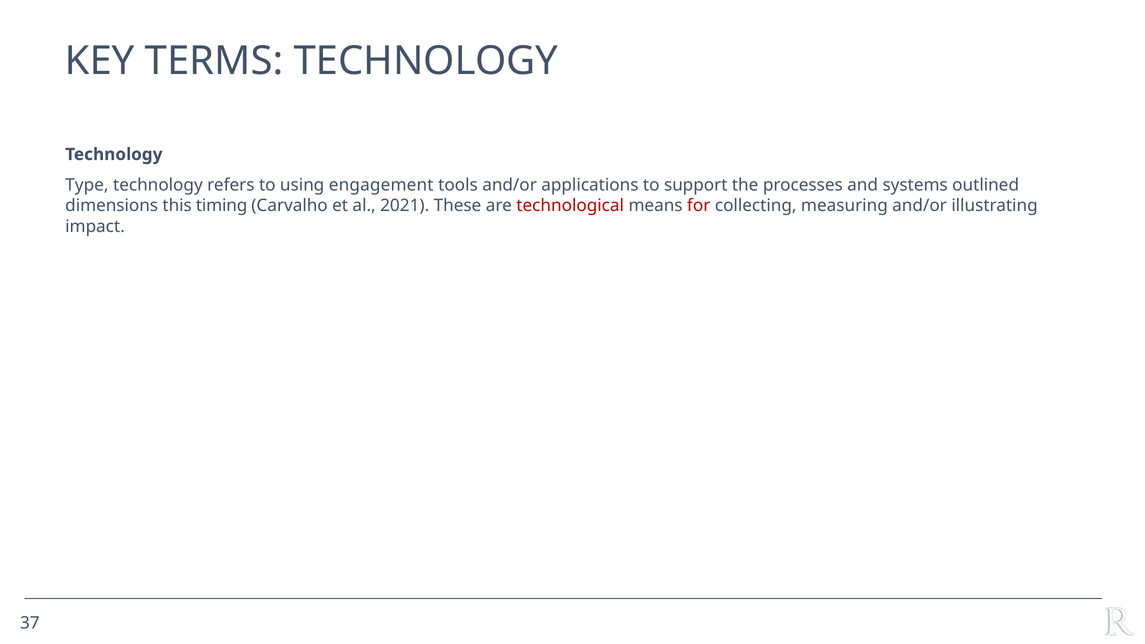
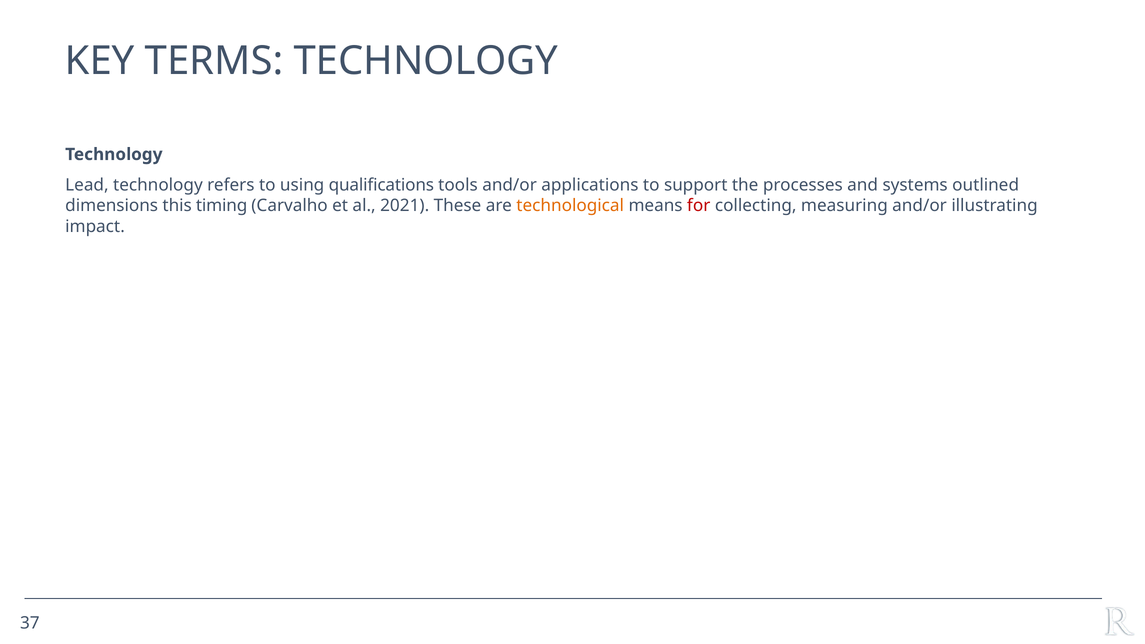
Type: Type -> Lead
engagement: engagement -> qualifications
technological colour: red -> orange
